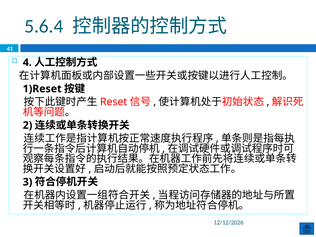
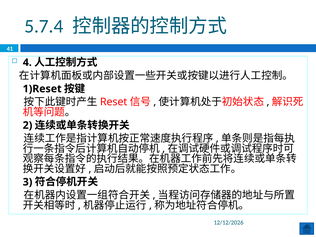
5.6.4: 5.6.4 -> 5.7.4
